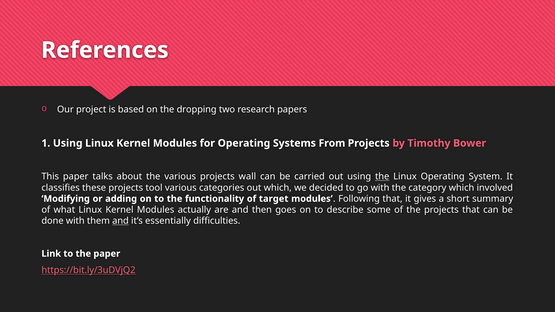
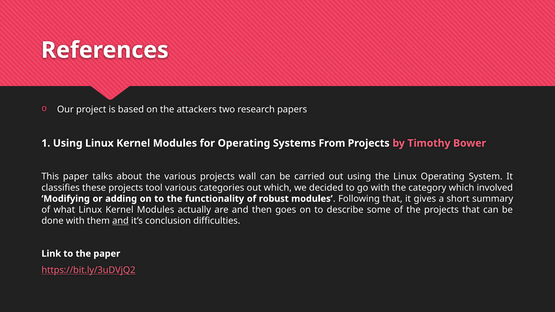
dropping: dropping -> attackers
the at (382, 177) underline: present -> none
target: target -> robust
essentially: essentially -> conclusion
